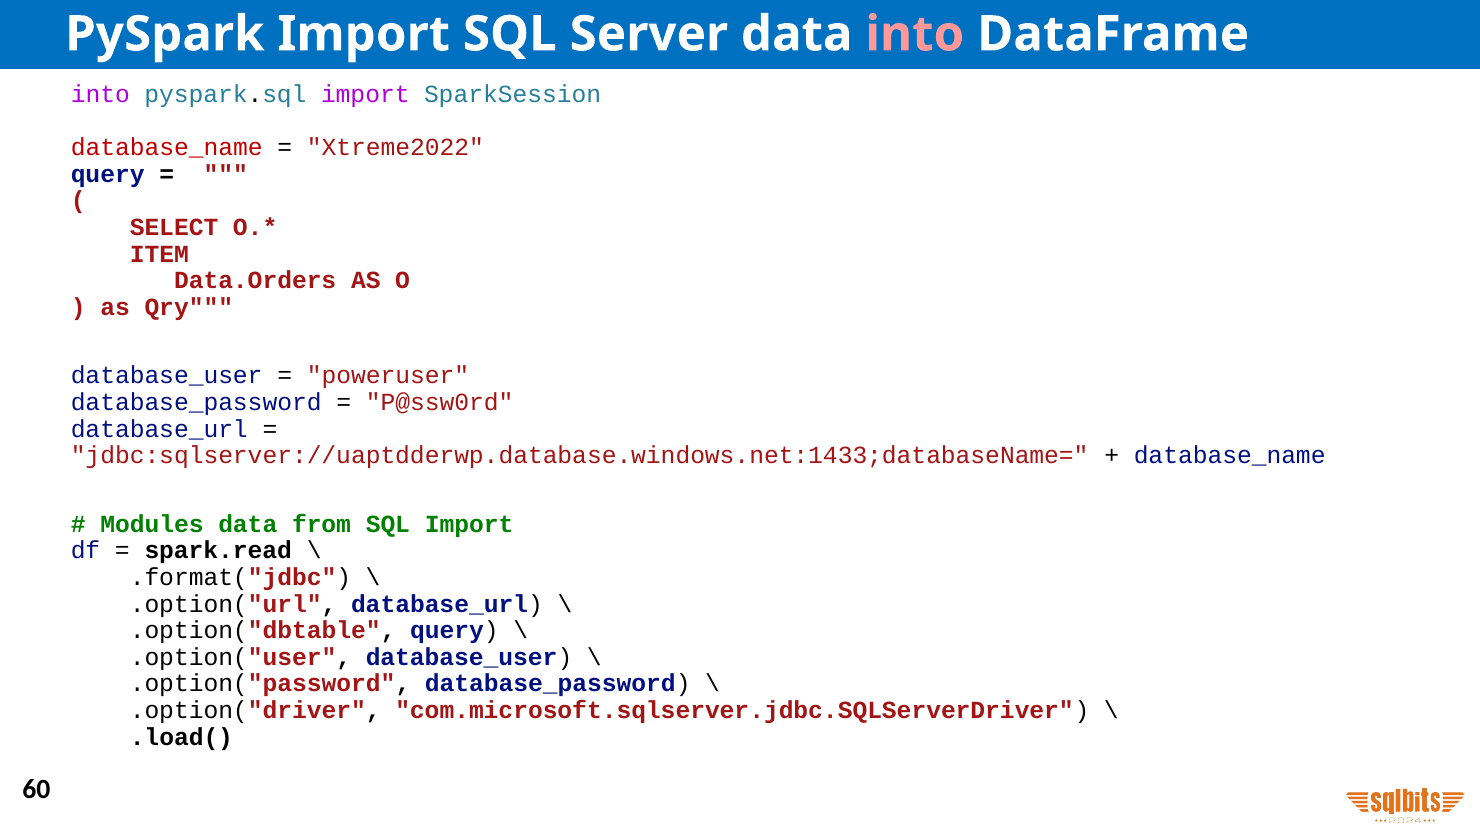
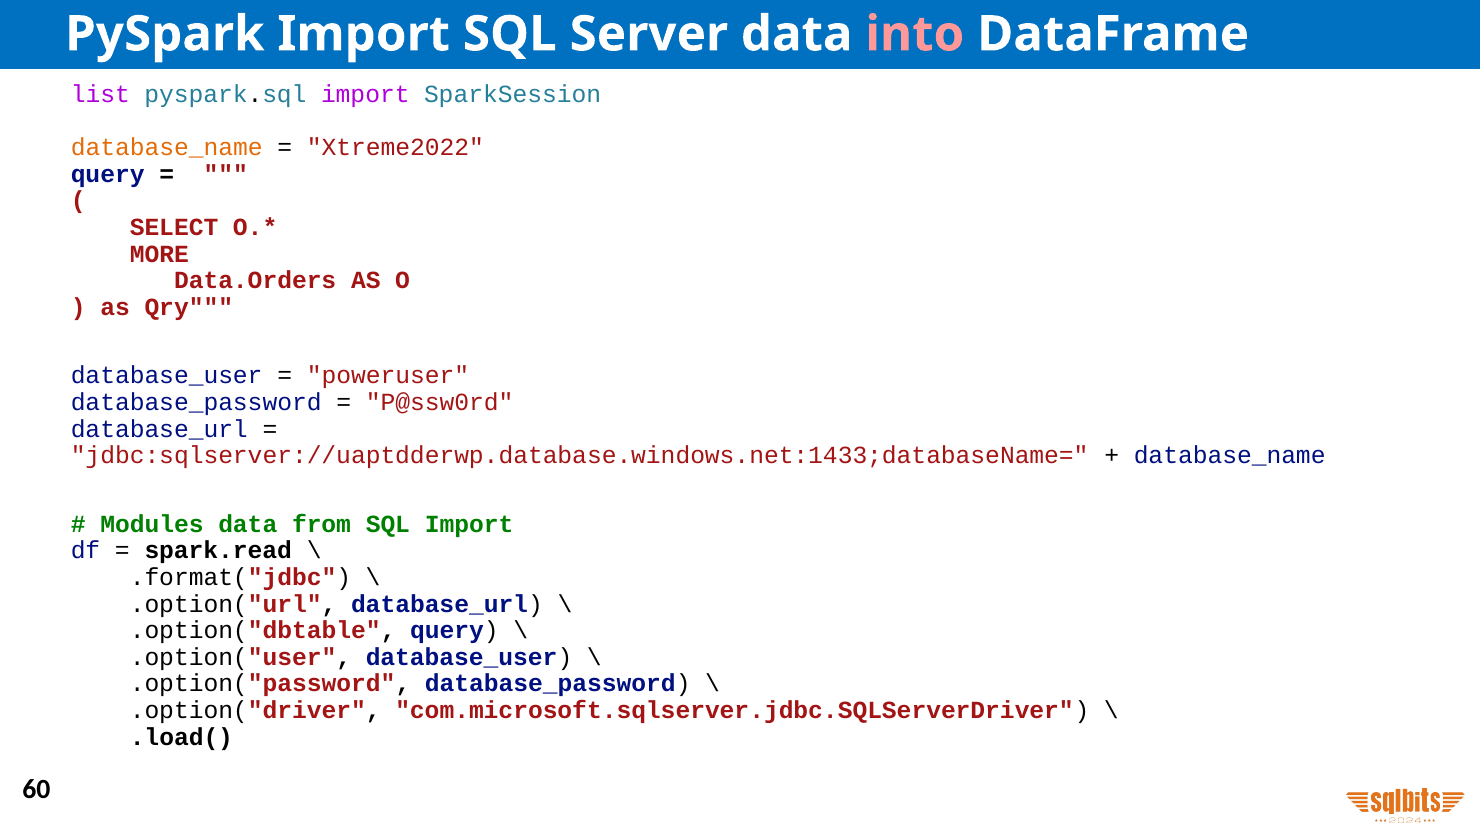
into at (100, 95): into -> list
database_name at (167, 148) colour: red -> orange
ITEM: ITEM -> MORE
